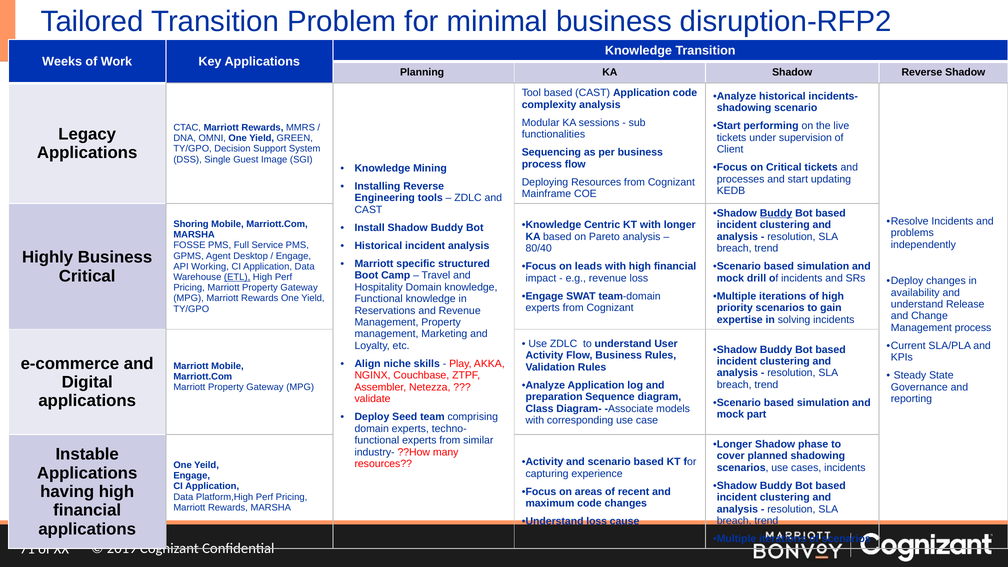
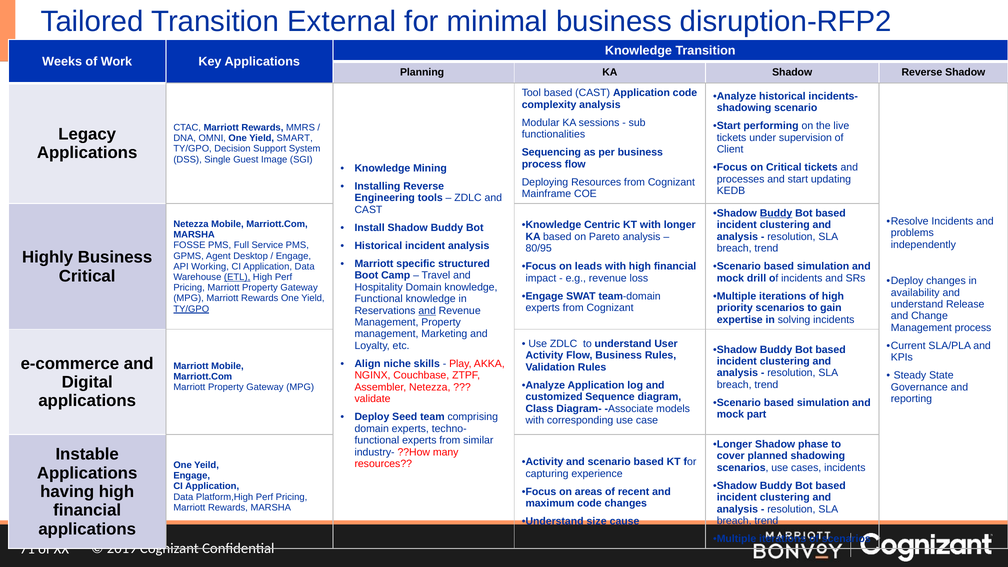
Problem: Problem -> External
GREEN: GREEN -> SMART
Shoring at (191, 224): Shoring -> Netezza
80/40: 80/40 -> 80/95
TY/GPO at (191, 309) underline: none -> present
and at (427, 311) underline: none -> present
preparation: preparation -> customized
Understand loss: loss -> size
